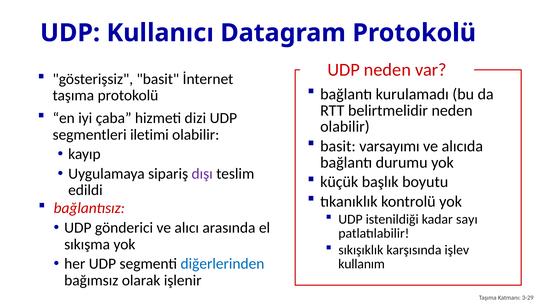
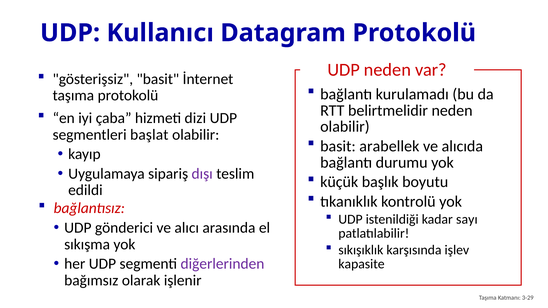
iletimi: iletimi -> başlat
varsayımı: varsayımı -> arabellek
diğerlerinden colour: blue -> purple
kullanım: kullanım -> kapasite
